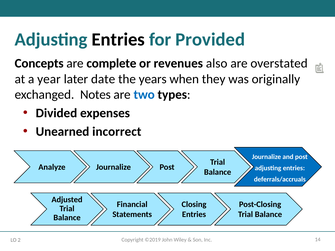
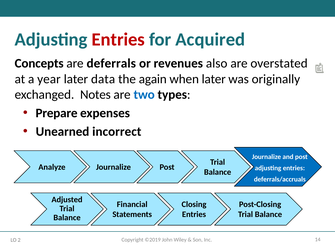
Entries at (118, 40) colour: black -> red
Provided: Provided -> Acquired
complete: complete -> deferrals
date: date -> data
years: years -> again
when they: they -> later
Divided: Divided -> Prepare
